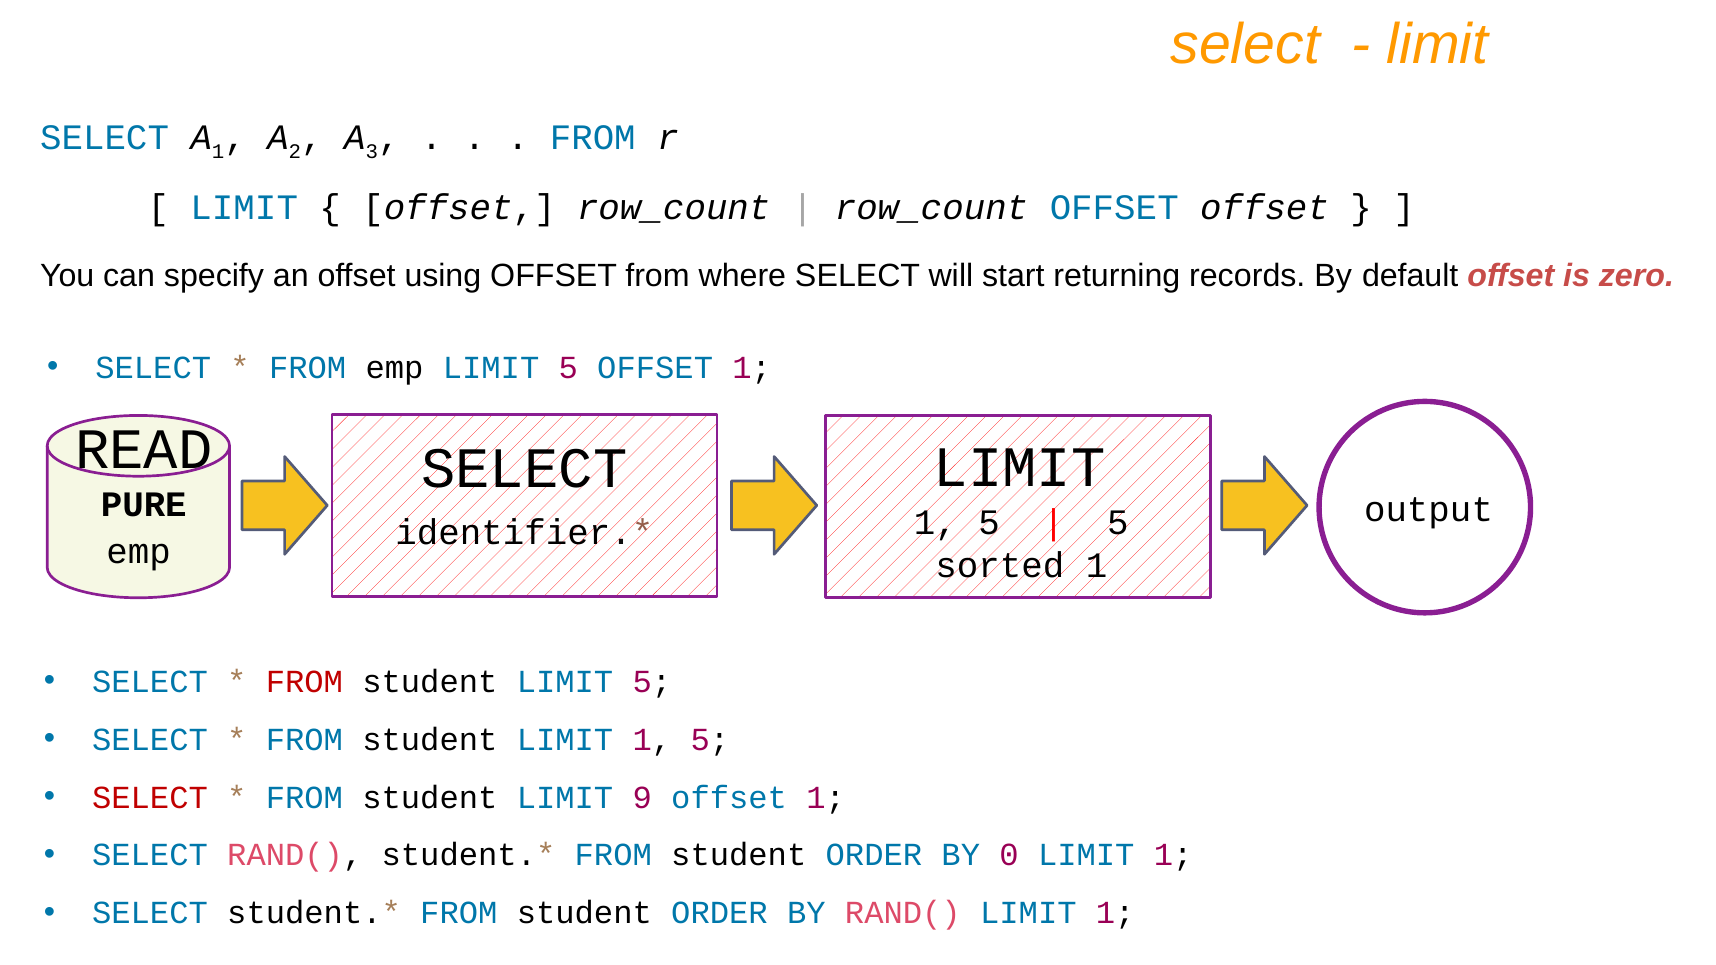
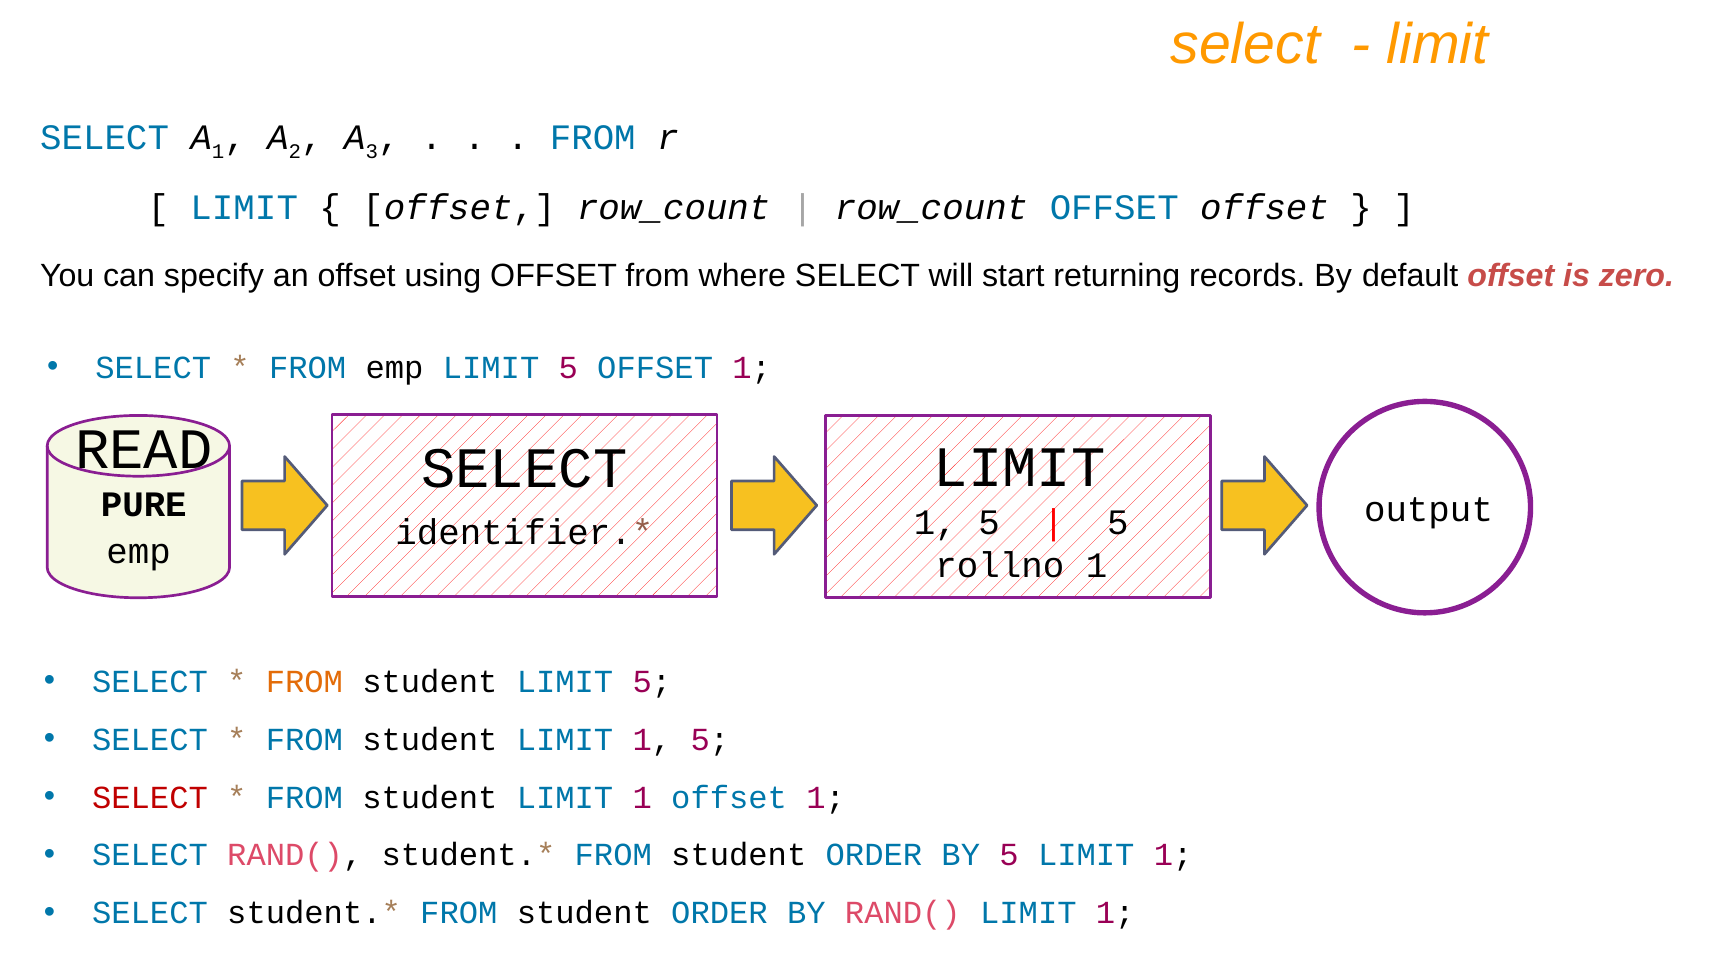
sorted: sorted -> rollno
FROM at (304, 682) colour: red -> orange
9 at (642, 798): 9 -> 1
BY 0: 0 -> 5
